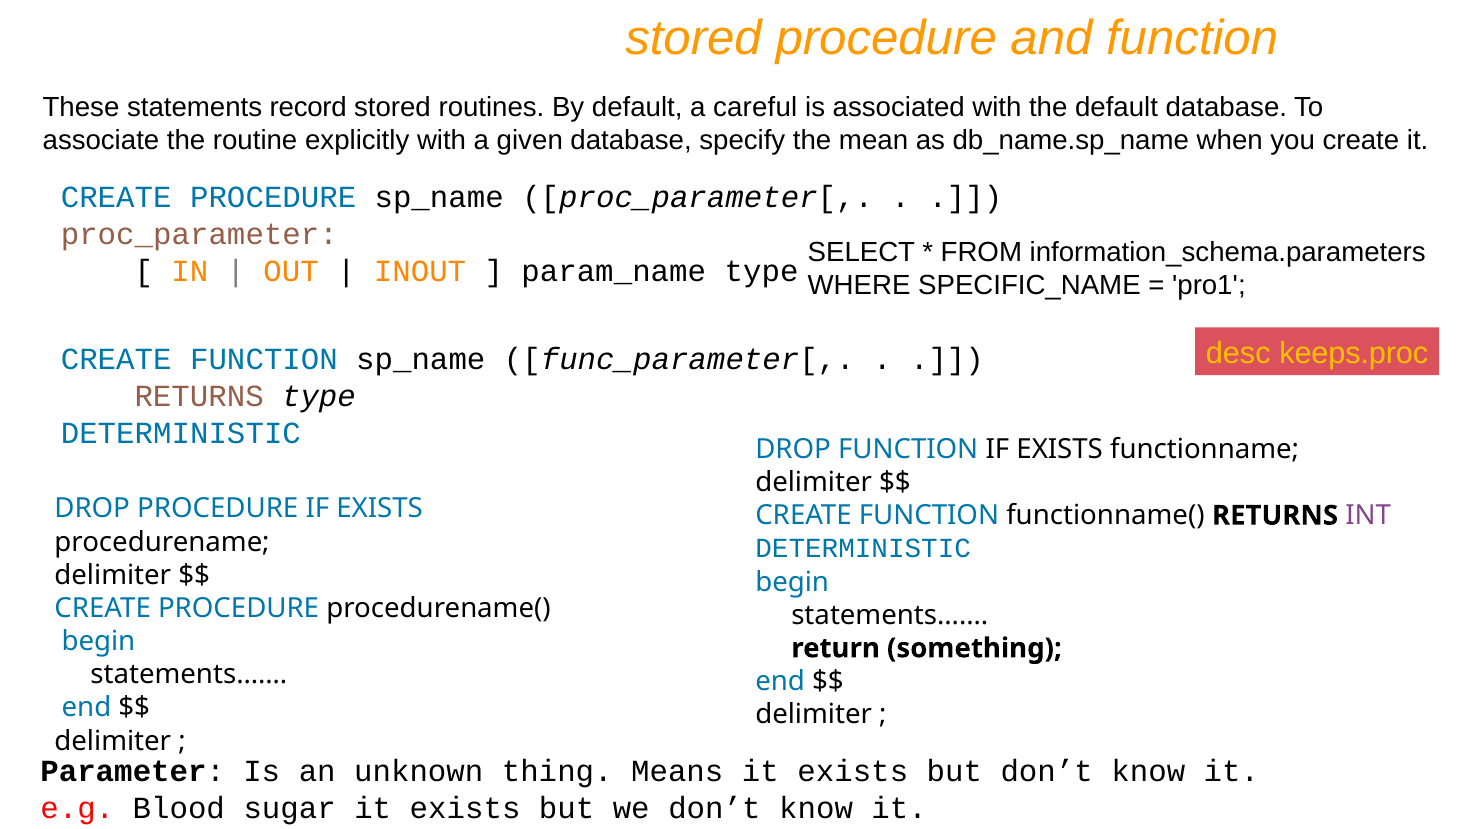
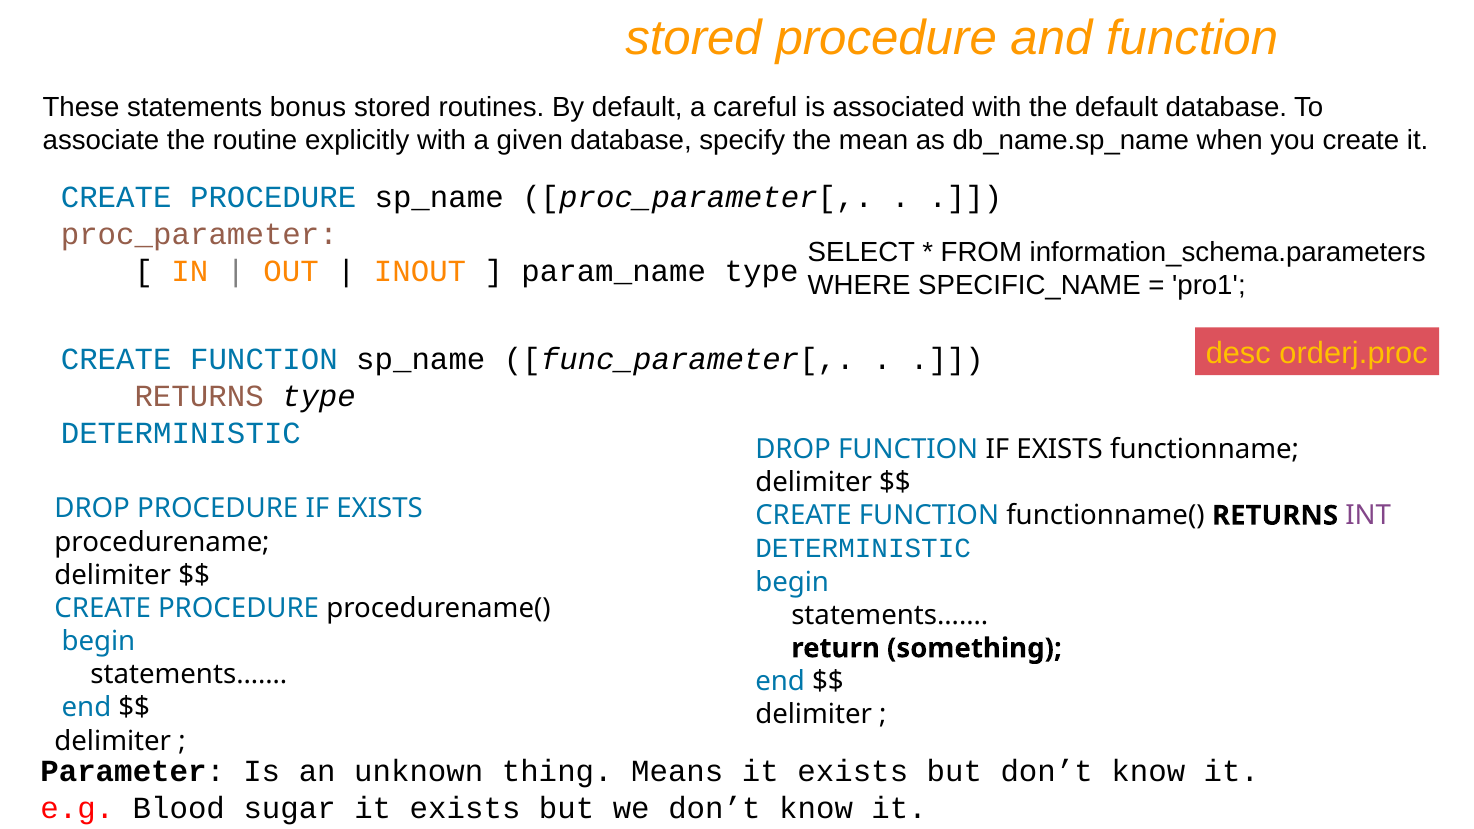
record: record -> bonus
keeps.proc: keeps.proc -> orderj.proc
